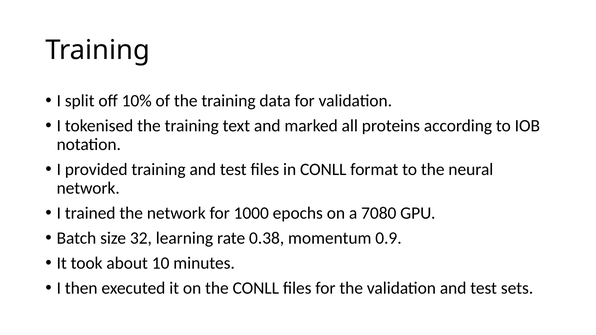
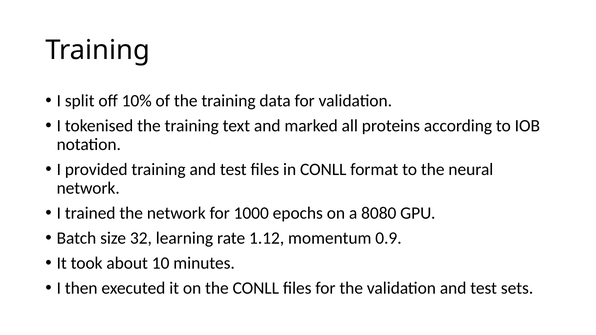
7080: 7080 -> 8080
0.38: 0.38 -> 1.12
